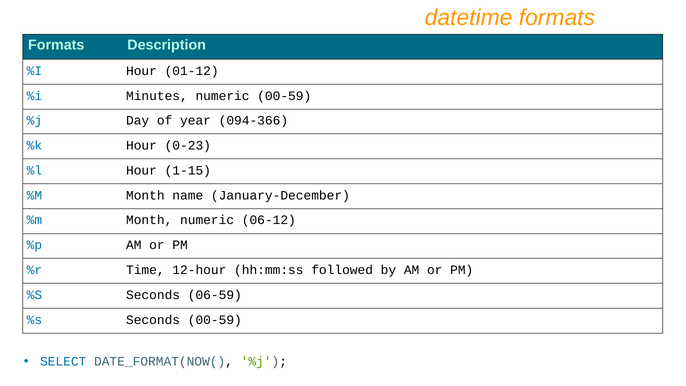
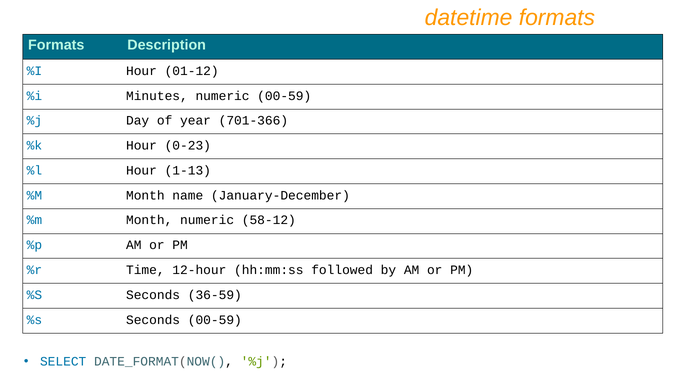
094-366: 094-366 -> 701-366
1-15: 1-15 -> 1-13
06-12: 06-12 -> 58-12
06-59: 06-59 -> 36-59
